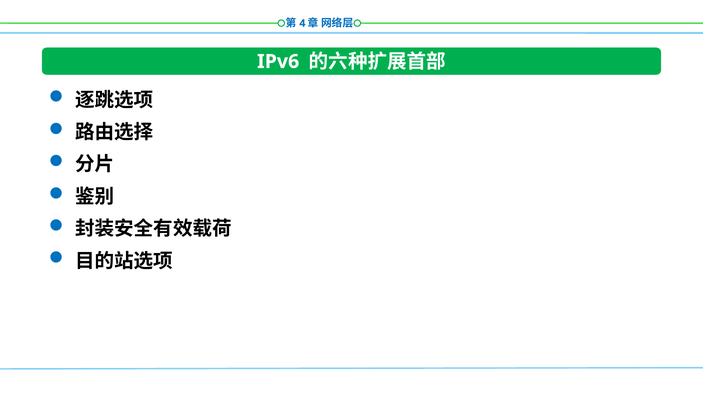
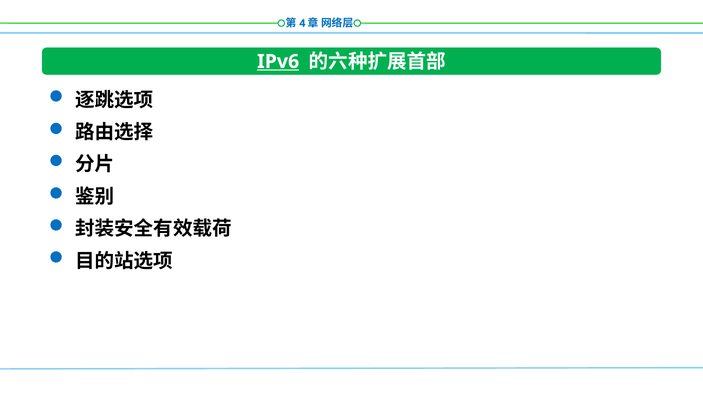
IPv6 underline: none -> present
